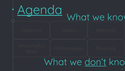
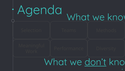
Agenda underline: present -> none
